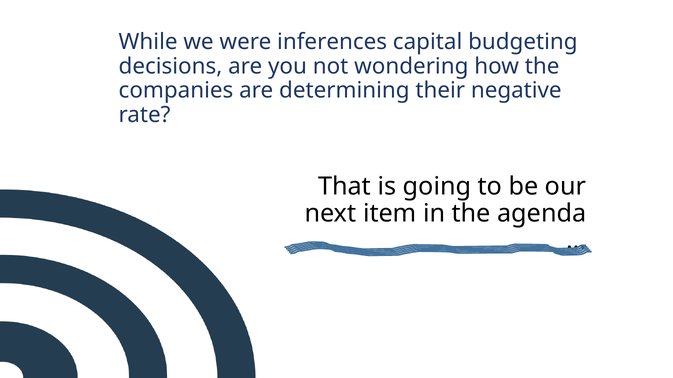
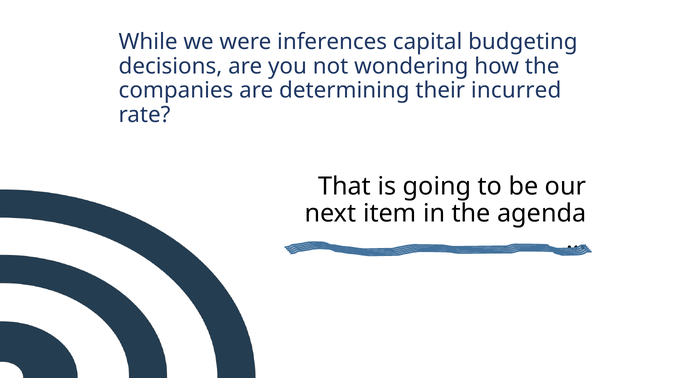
negative: negative -> incurred
